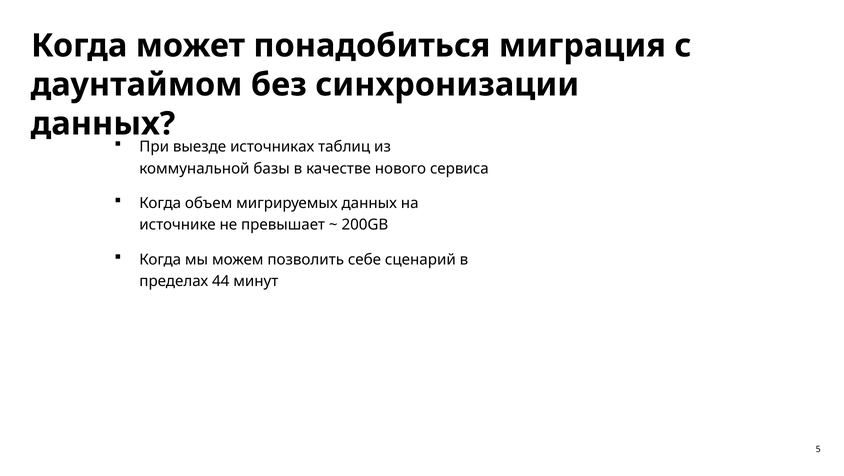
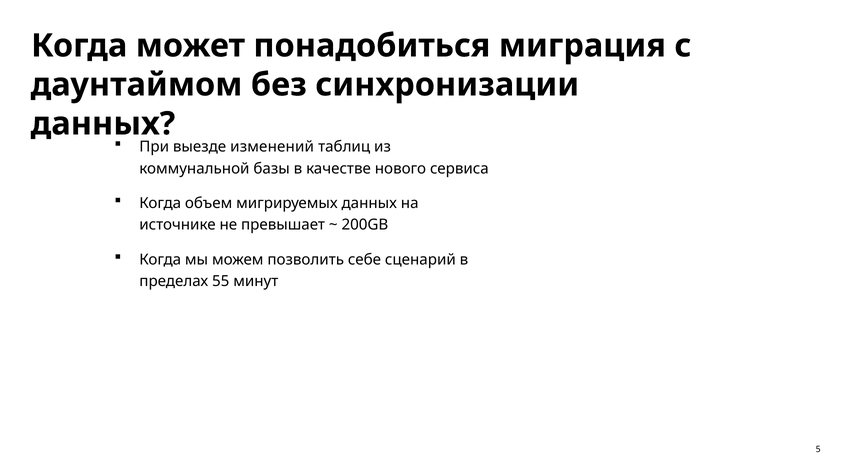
источниках: источниках -> изменений
44: 44 -> 55
